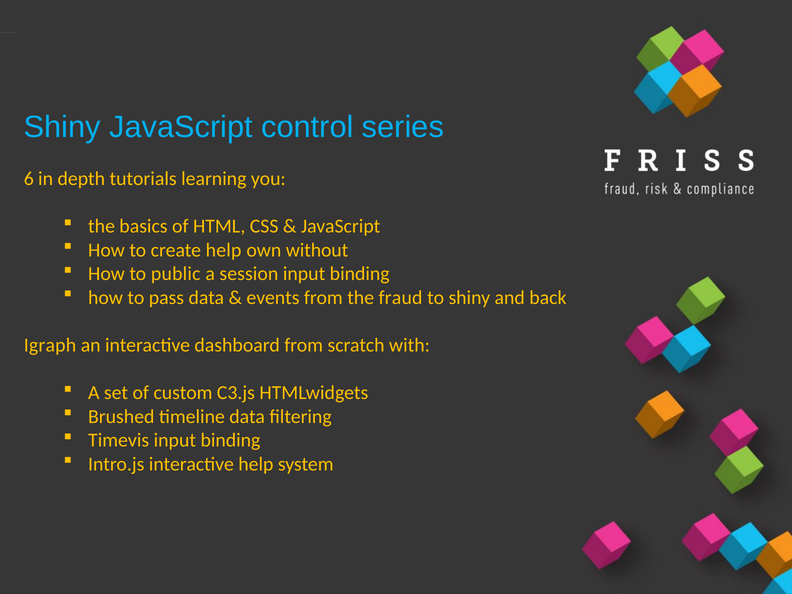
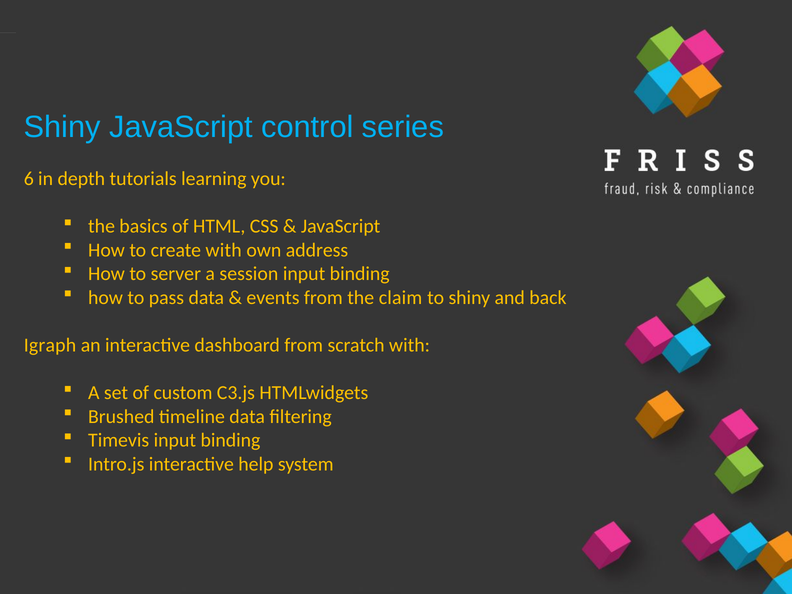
create help: help -> with
without: without -> address
public: public -> server
fraud: fraud -> claim
